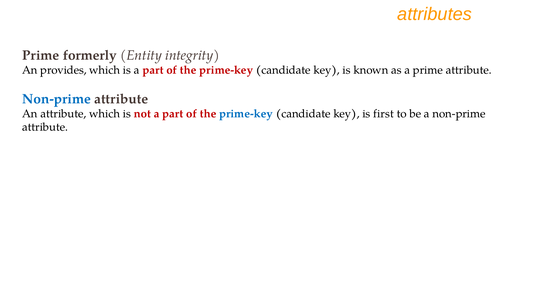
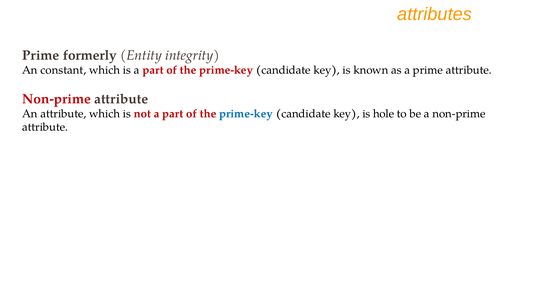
provides: provides -> constant
Non-prime at (57, 99) colour: blue -> red
first: first -> hole
